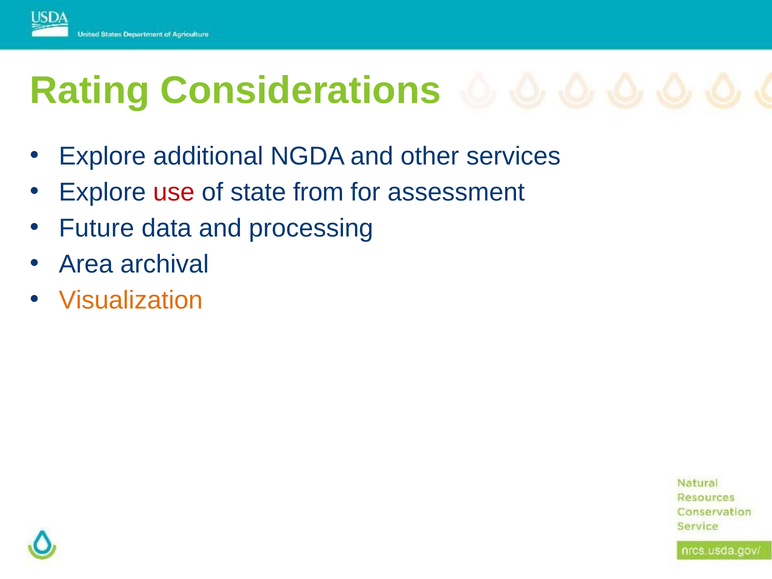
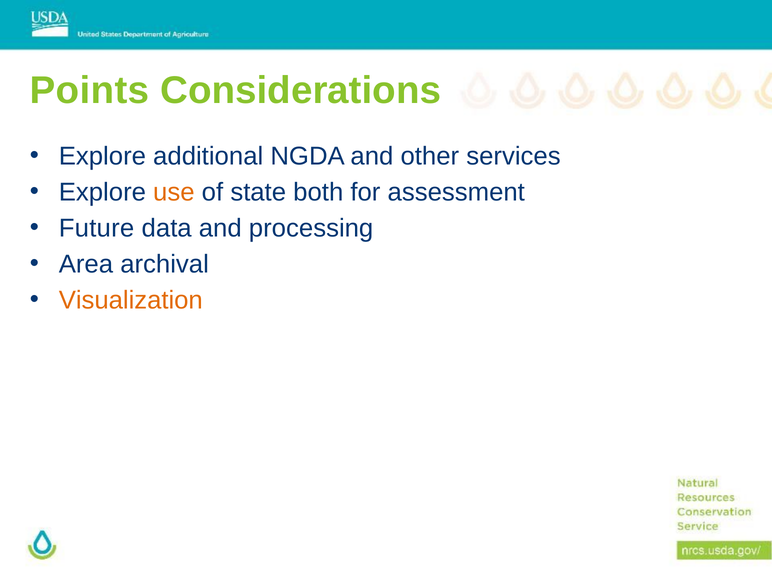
Rating: Rating -> Points
use colour: red -> orange
from: from -> both
